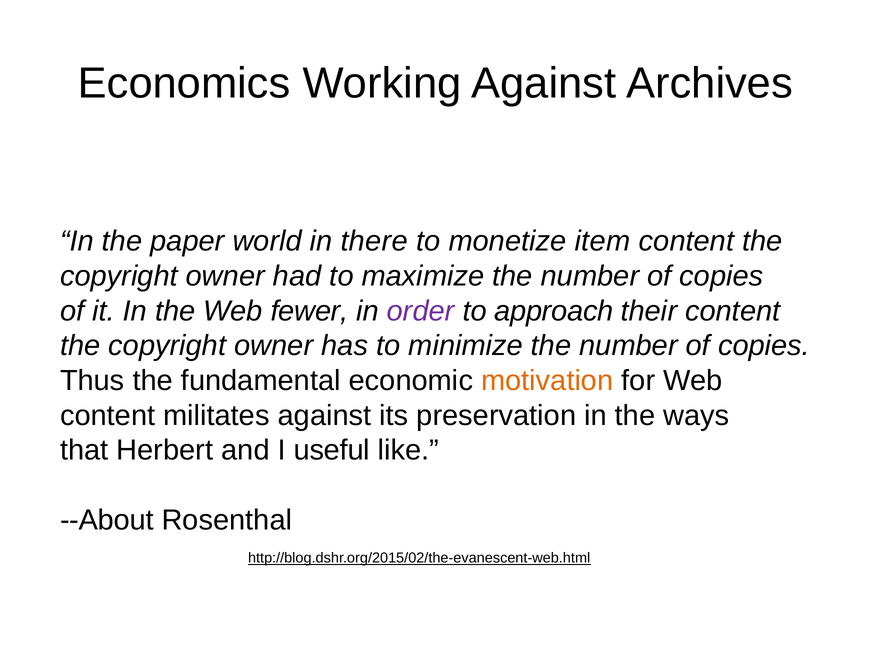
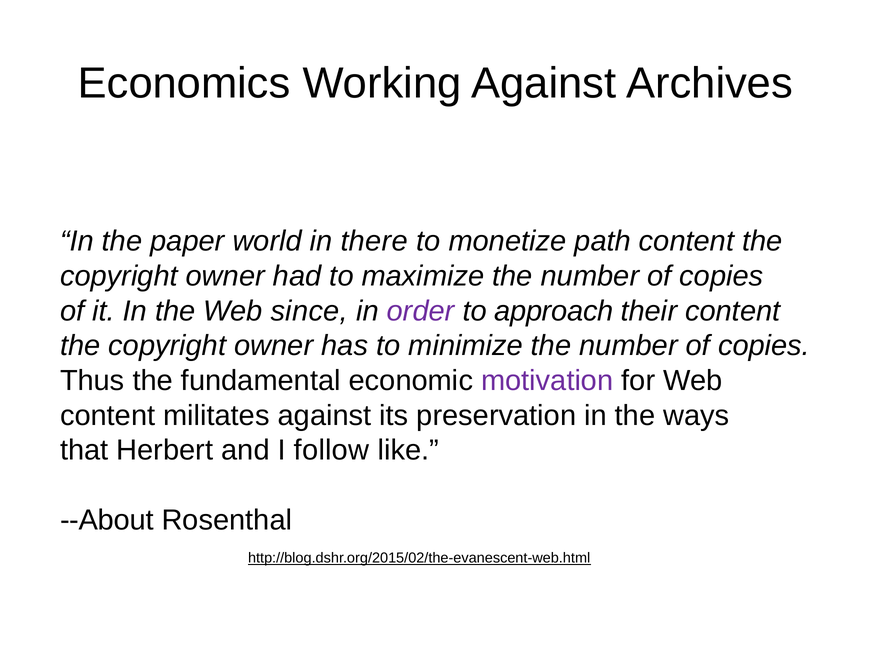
item: item -> path
fewer: fewer -> since
motivation colour: orange -> purple
useful: useful -> follow
